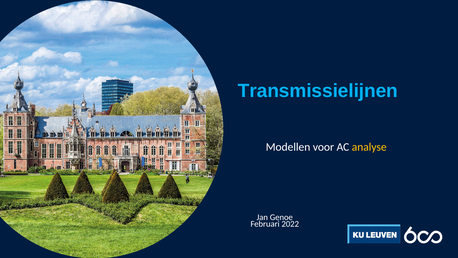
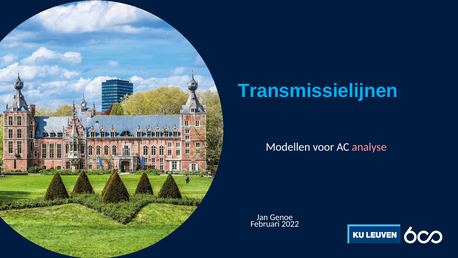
analyse colour: yellow -> pink
